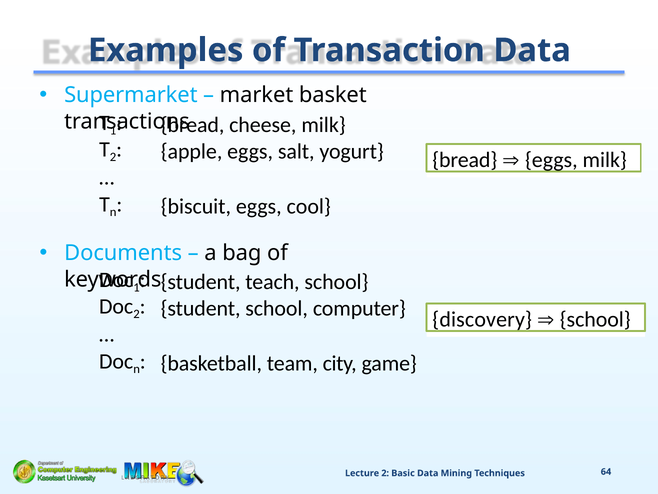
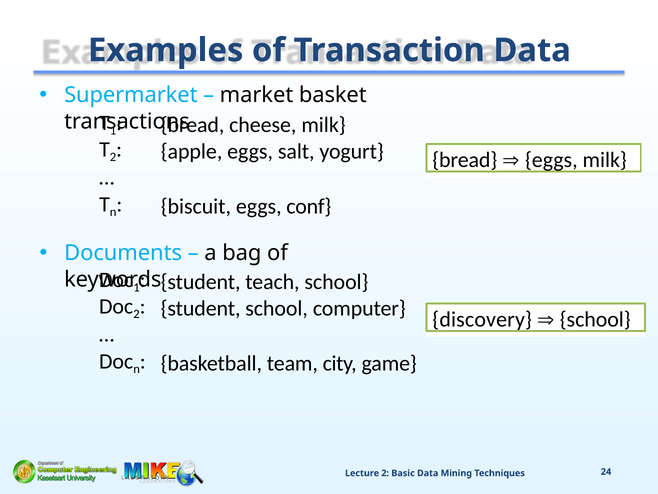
cool: cool -> conf
64: 64 -> 24
